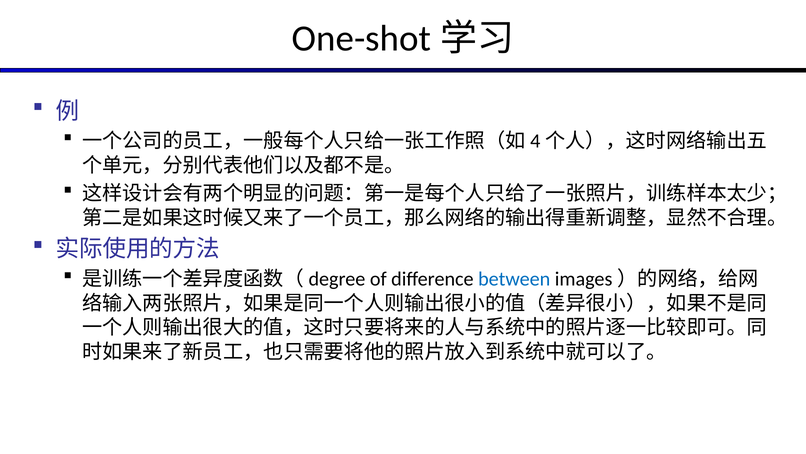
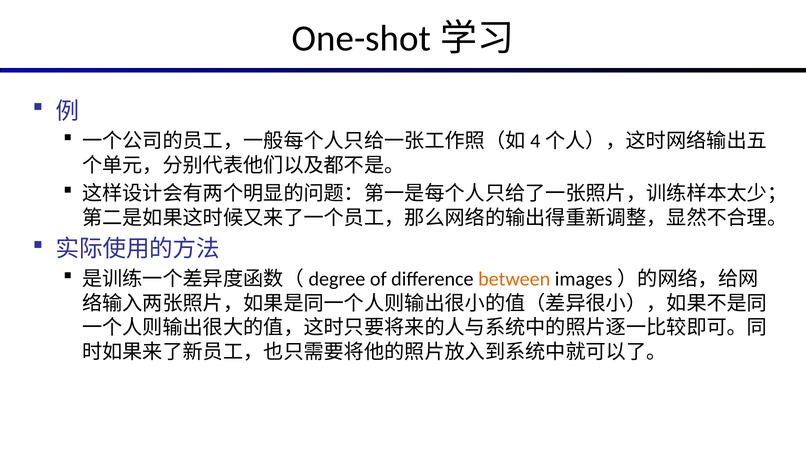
between colour: blue -> orange
